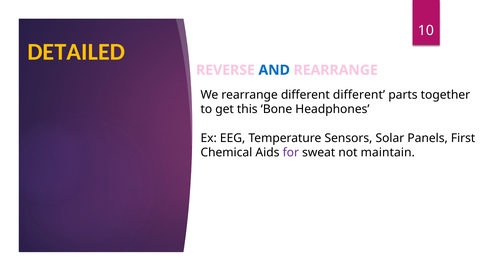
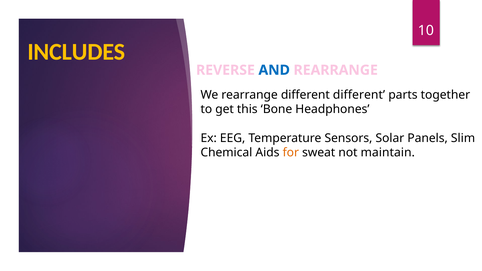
DETAILED: DETAILED -> INCLUDES
First: First -> Slim
for colour: purple -> orange
